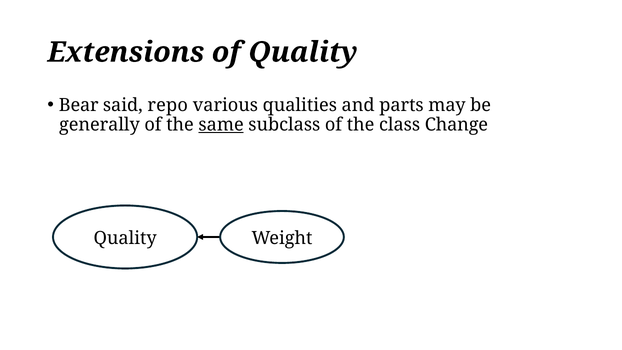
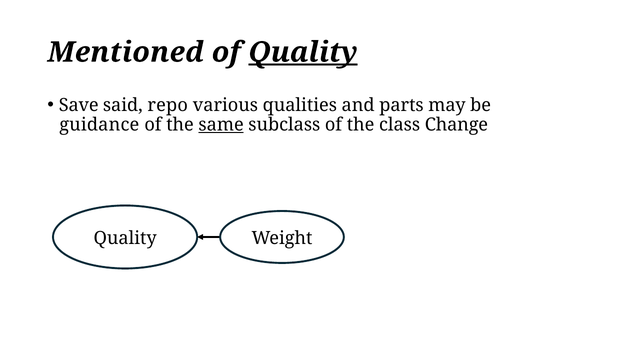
Extensions: Extensions -> Mentioned
Quality at (303, 52) underline: none -> present
Bear: Bear -> Save
generally: generally -> guidance
